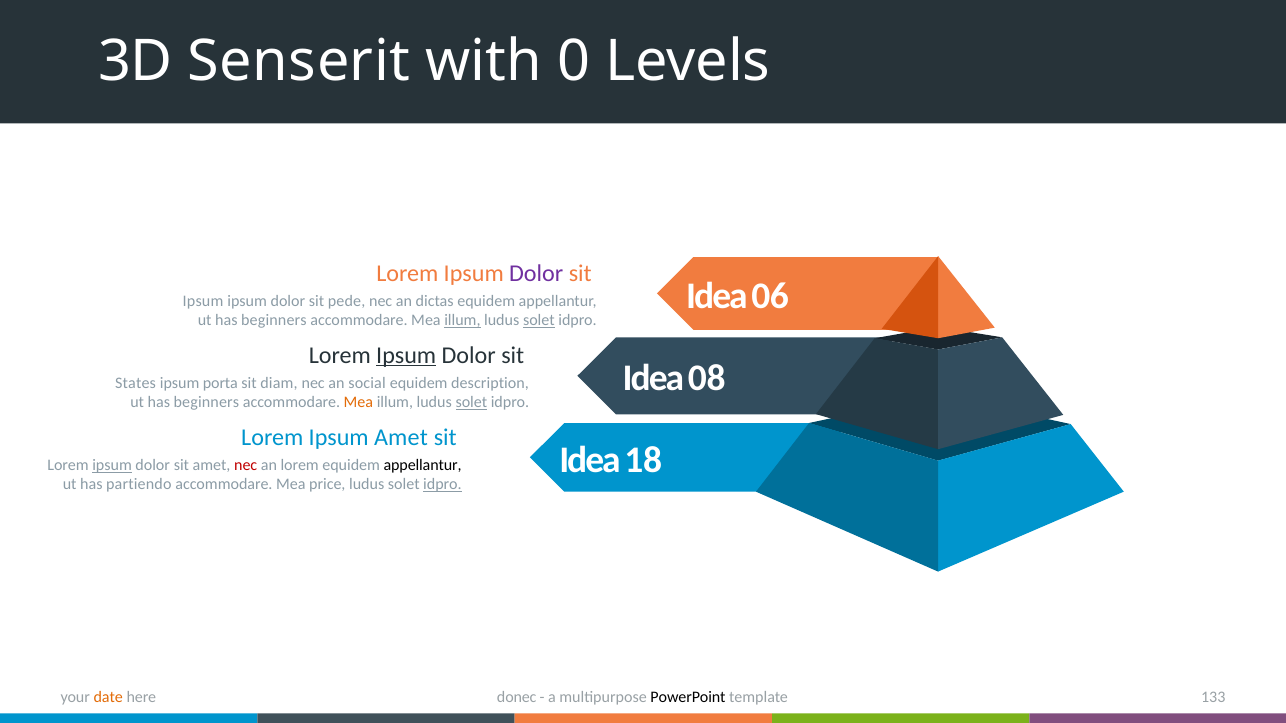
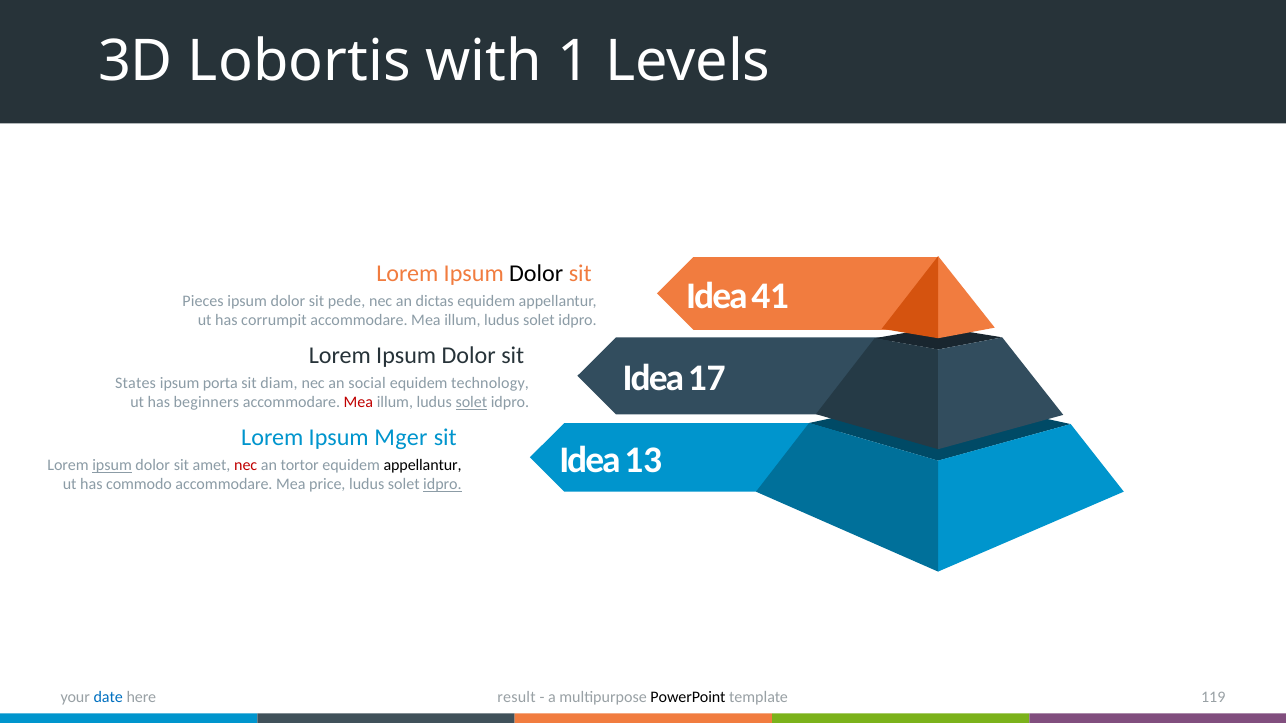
Senserit: Senserit -> Lobortis
0: 0 -> 1
Dolor at (536, 274) colour: purple -> black
06: 06 -> 41
Ipsum at (203, 301): Ipsum -> Pieces
beginners at (274, 321): beginners -> corrumpit
illum at (462, 321) underline: present -> none
solet at (539, 321) underline: present -> none
Ipsum at (406, 356) underline: present -> none
08: 08 -> 17
description: description -> technology
Mea at (358, 403) colour: orange -> red
Ipsum Amet: Amet -> Mger
18: 18 -> 13
an lorem: lorem -> tortor
partiendo: partiendo -> commodo
donec: donec -> result
133: 133 -> 119
date colour: orange -> blue
